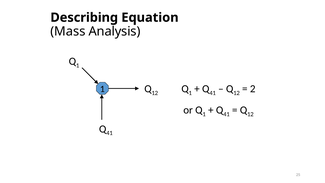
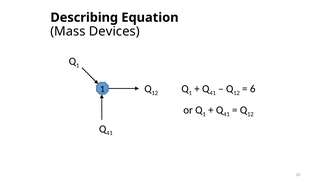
Analysis: Analysis -> Devices
2: 2 -> 6
